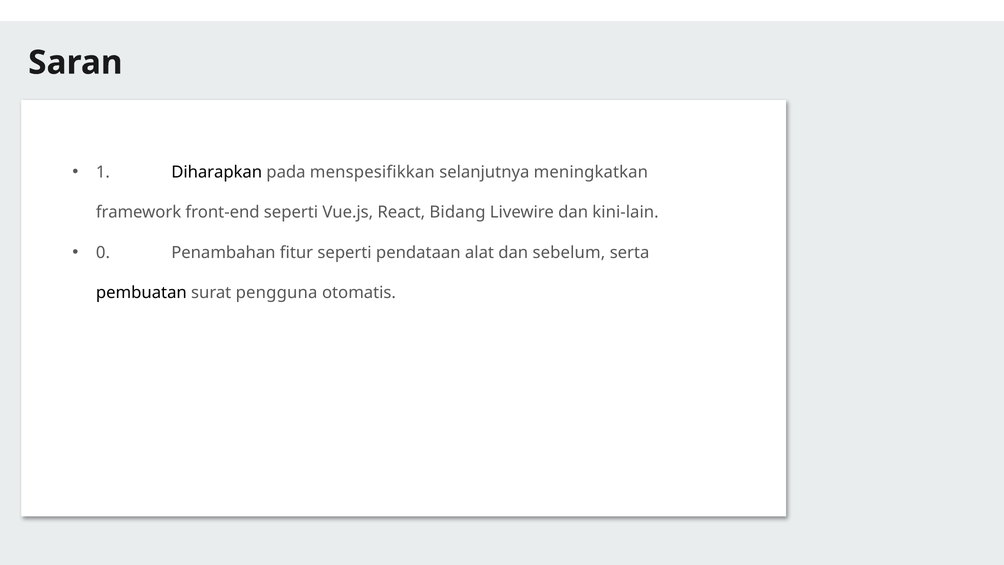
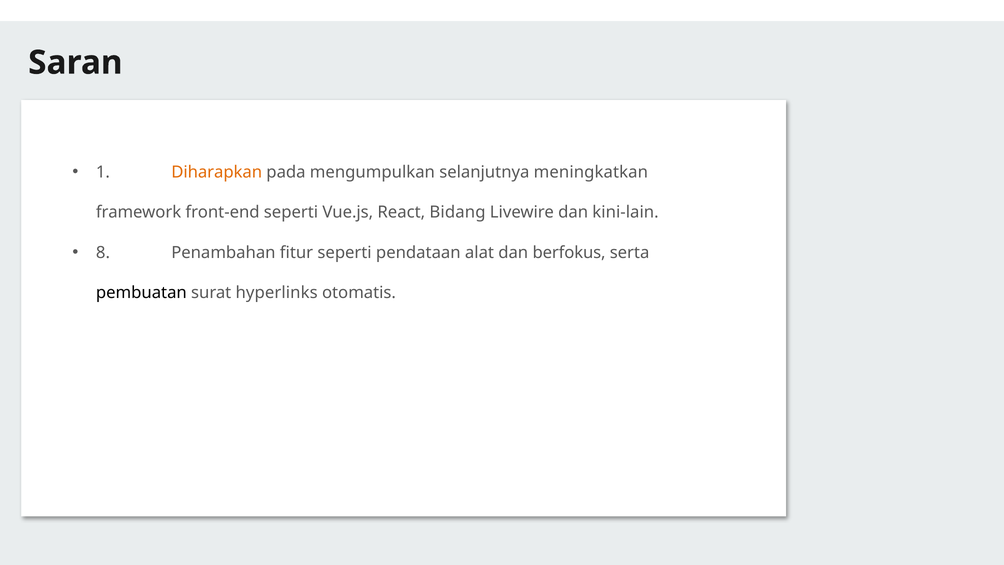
Diharapkan colour: black -> orange
menspesifikkan: menspesifikkan -> mengumpulkan
0: 0 -> 8
sebelum: sebelum -> berfokus
pengguna: pengguna -> hyperlinks
